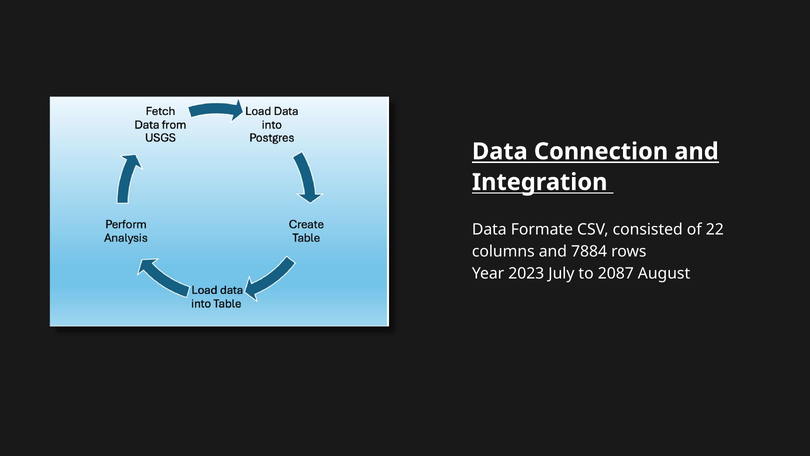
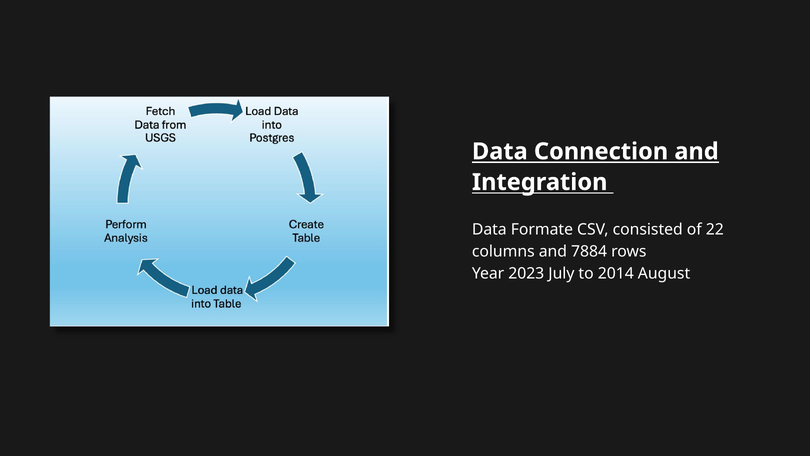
2087: 2087 -> 2014
